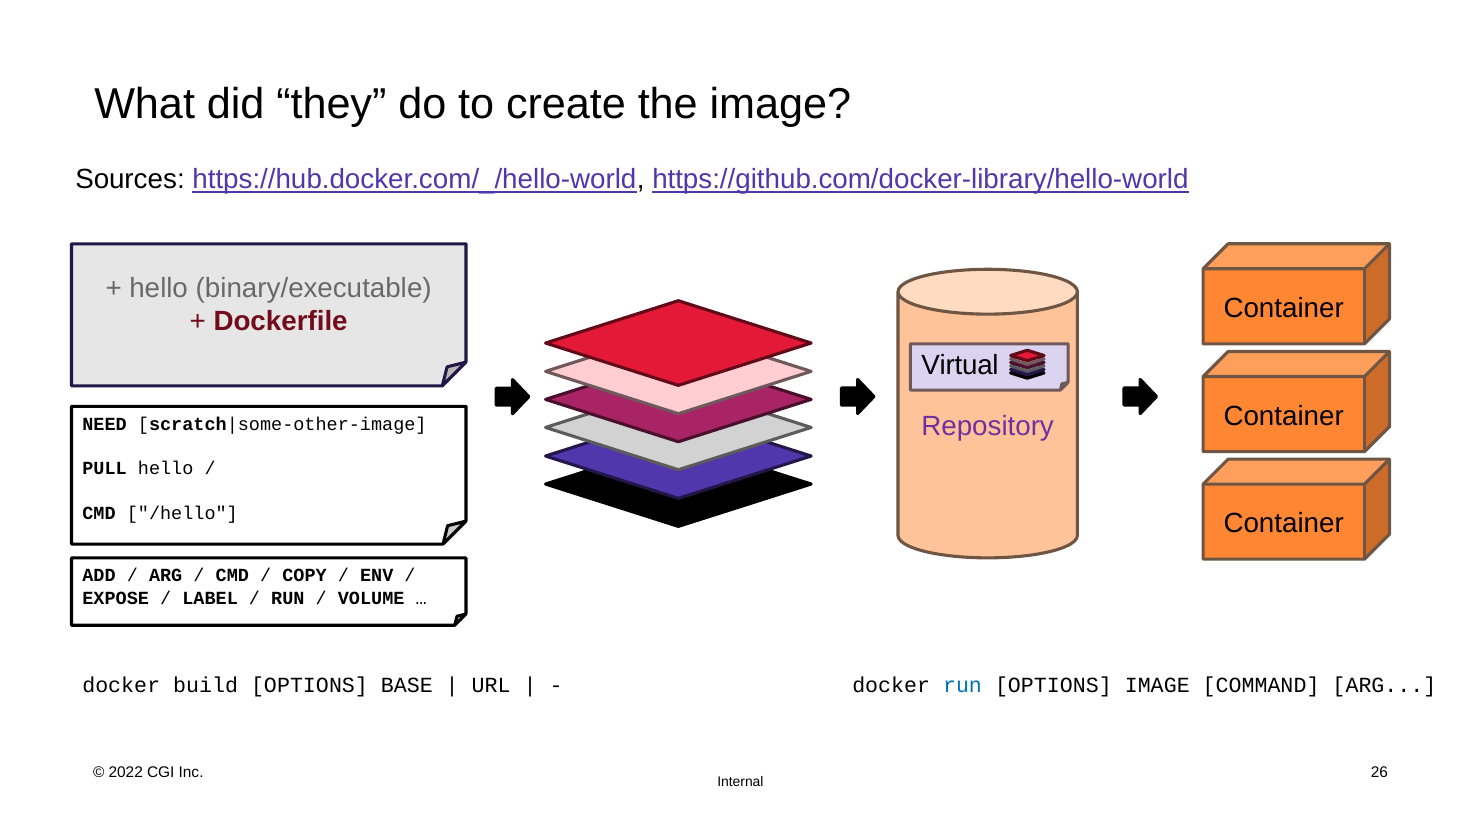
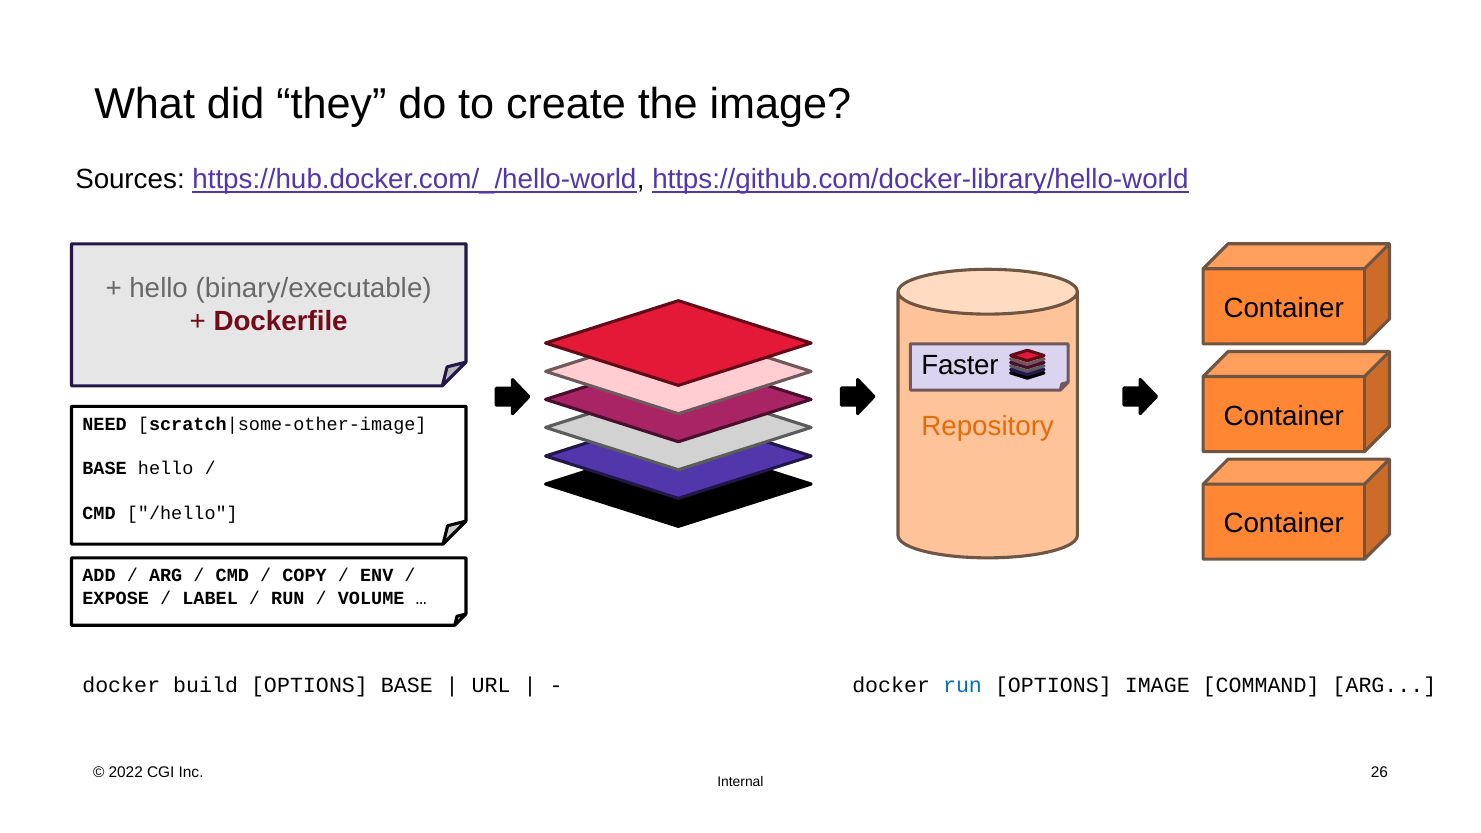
Virtual: Virtual -> Faster
Repository colour: purple -> orange
PULL at (105, 469): PULL -> BASE
